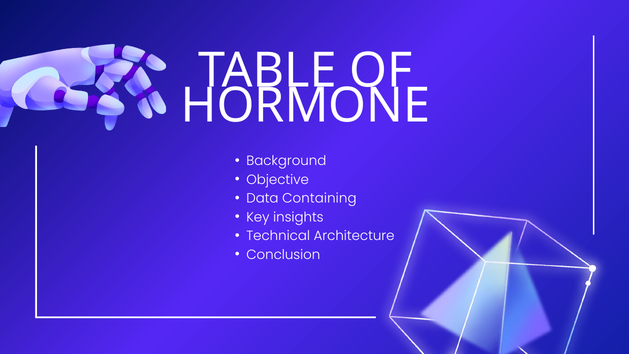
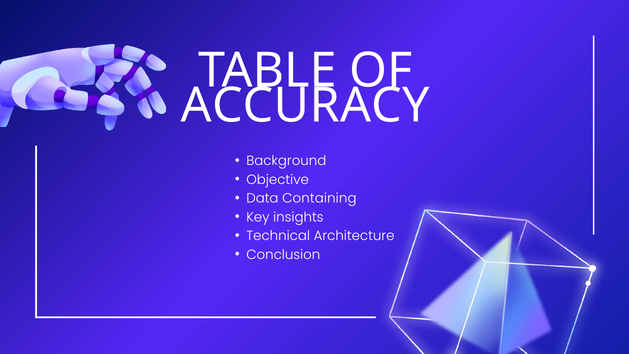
HORMONE: HORMONE -> ACCURACY
